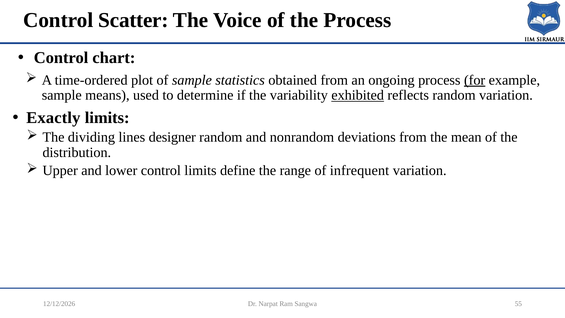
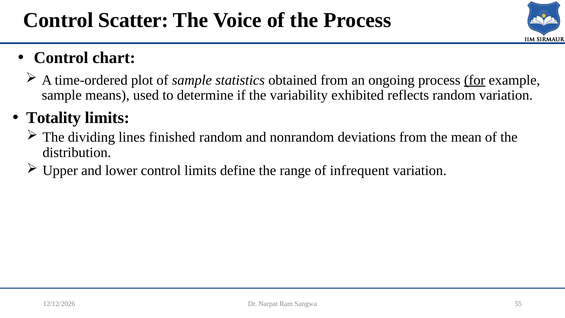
exhibited underline: present -> none
Exactly: Exactly -> Totality
designer: designer -> finished
